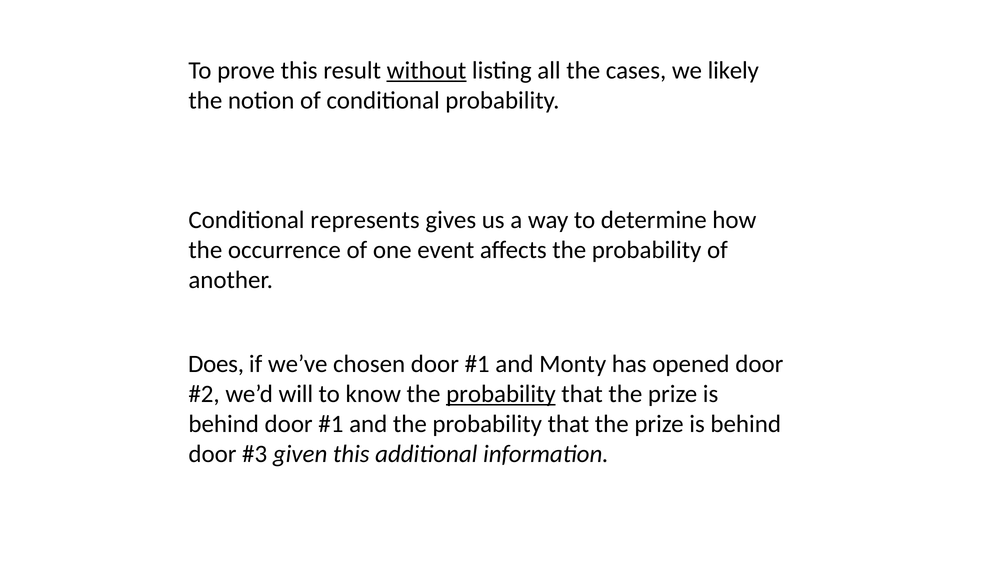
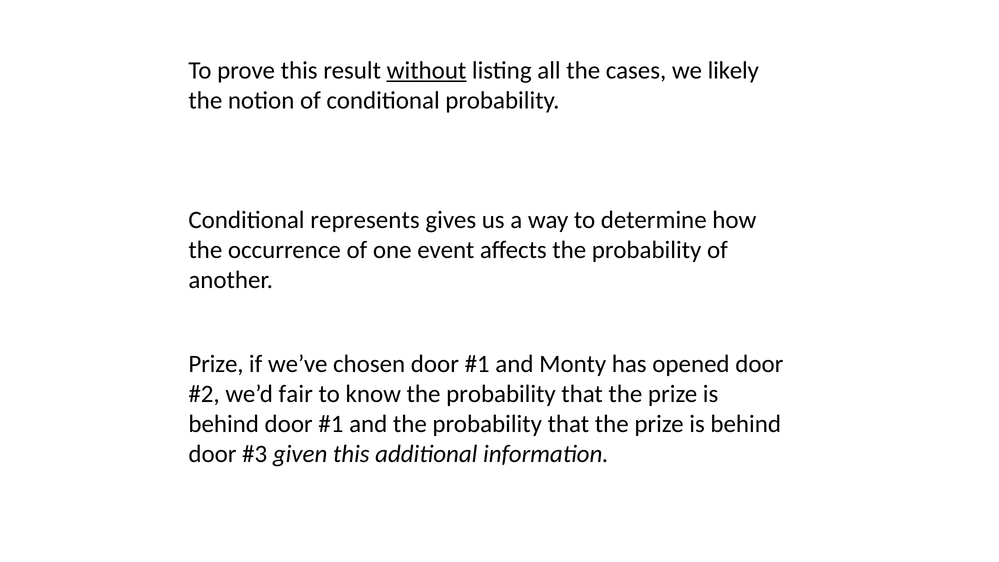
Does at (216, 364): Does -> Prize
will: will -> fair
probability at (501, 394) underline: present -> none
